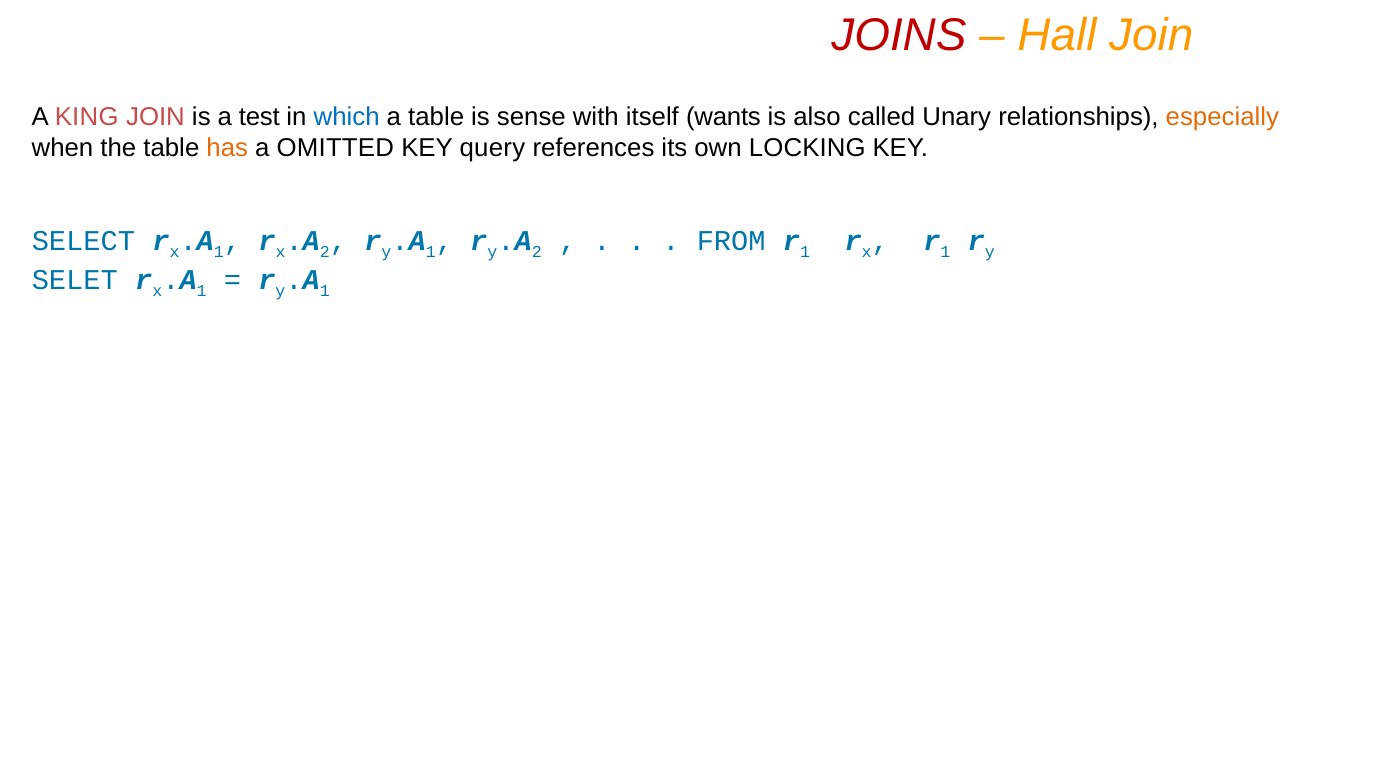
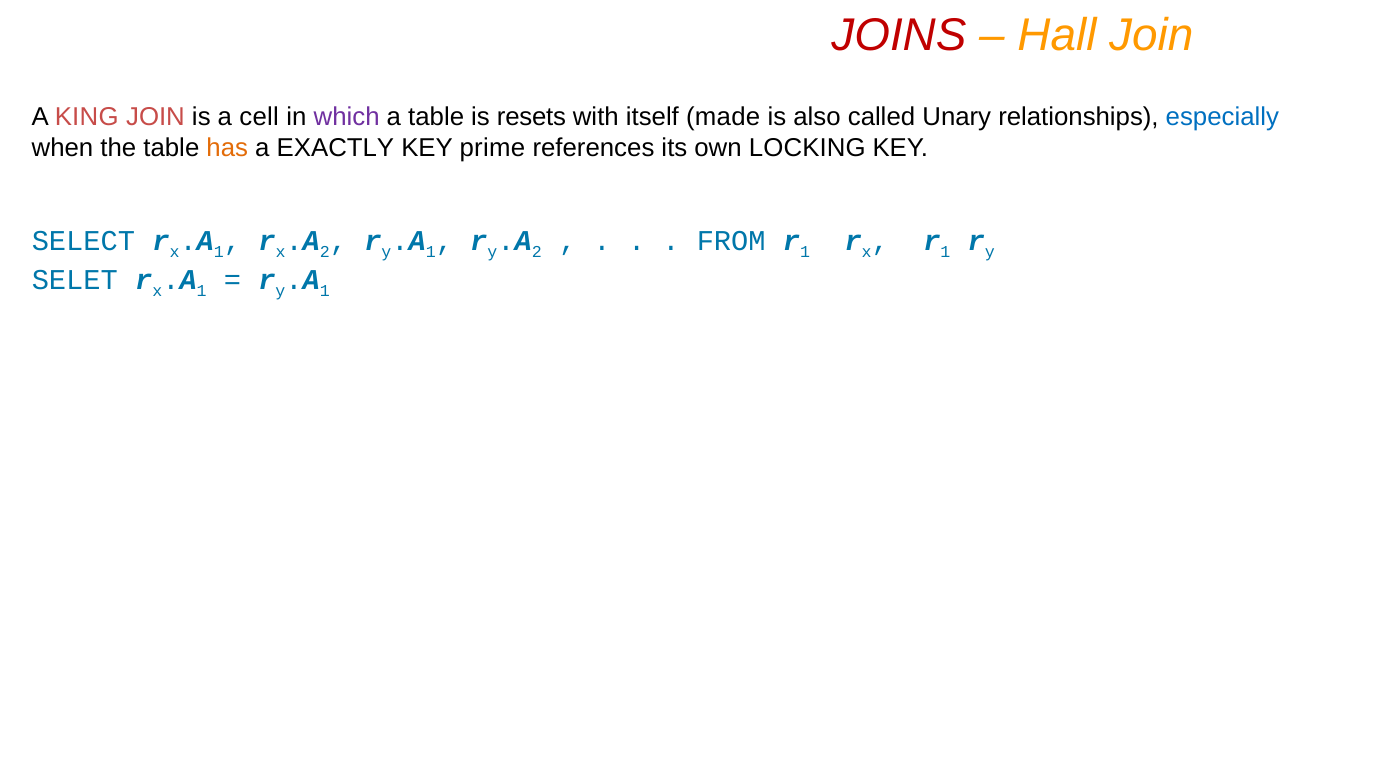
test: test -> cell
which colour: blue -> purple
sense: sense -> resets
wants: wants -> made
especially colour: orange -> blue
OMITTED: OMITTED -> EXACTLY
query: query -> prime
